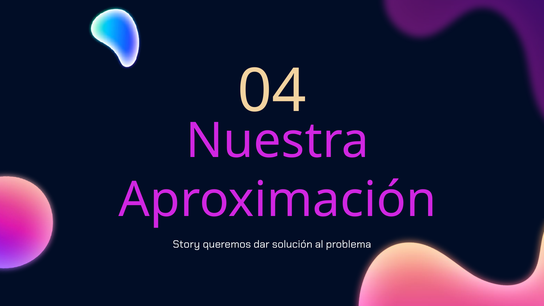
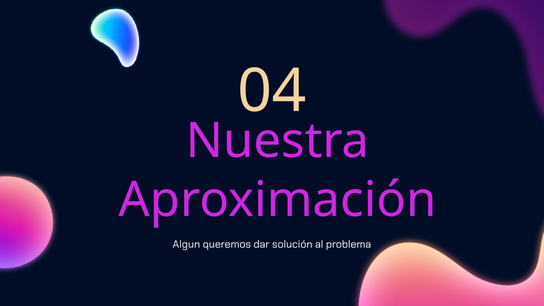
Story: Story -> Algun
